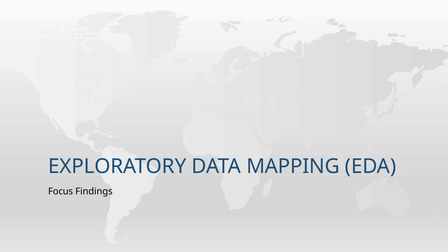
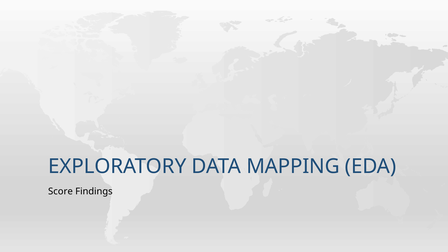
Focus: Focus -> Score
